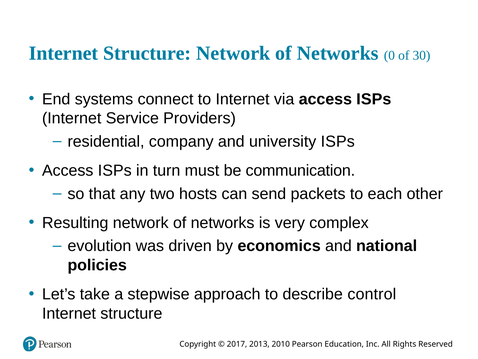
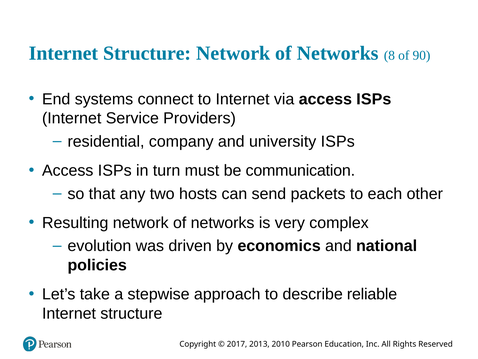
0: 0 -> 8
30: 30 -> 90
control: control -> reliable
